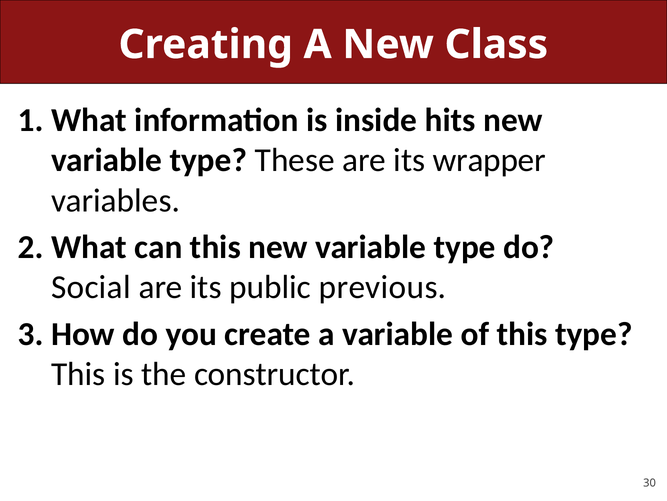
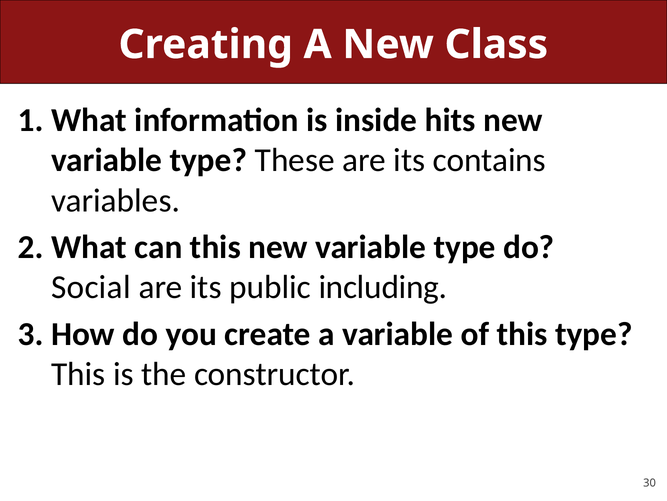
wrapper: wrapper -> contains
previous: previous -> including
